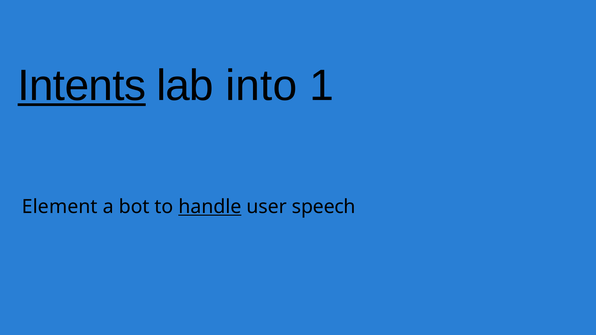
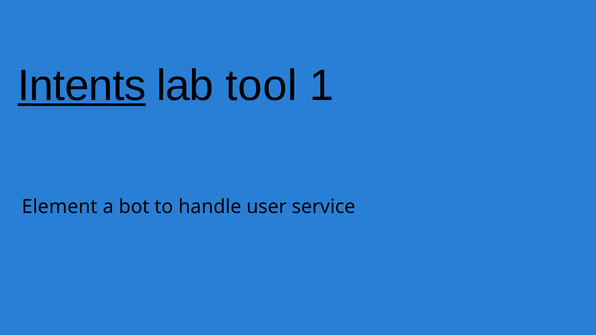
into: into -> tool
handle underline: present -> none
speech: speech -> service
